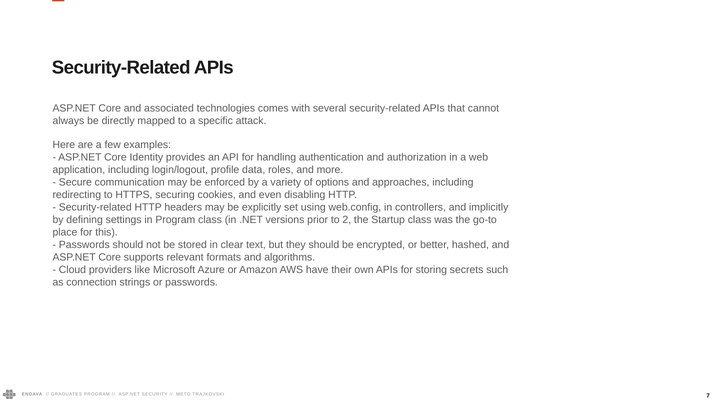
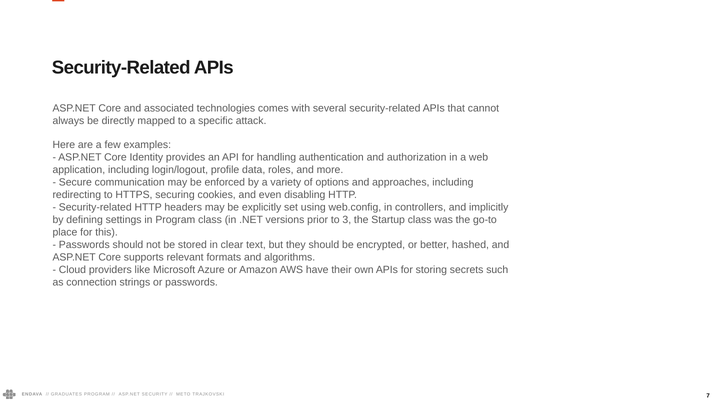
2: 2 -> 3
